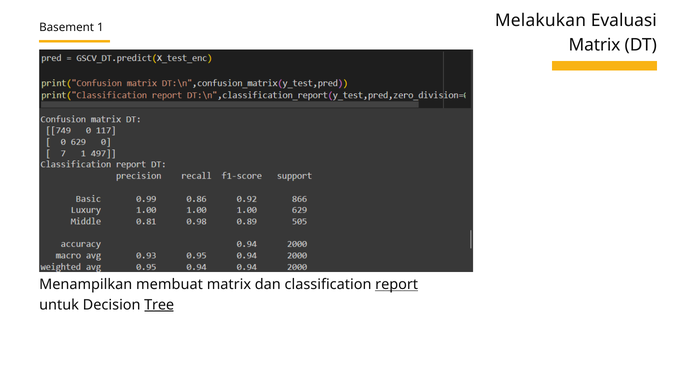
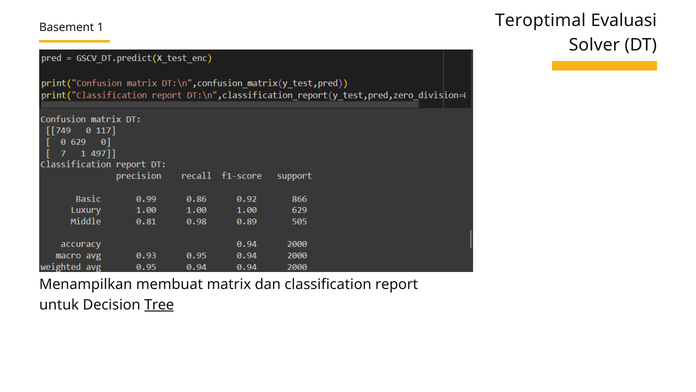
Melakukan: Melakukan -> Teroptimal
Matrix at (595, 45): Matrix -> Solver
report underline: present -> none
